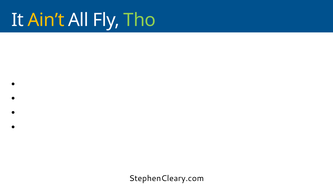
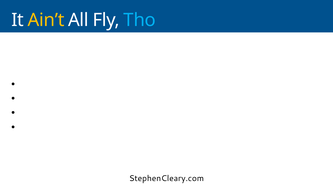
Tho colour: light green -> light blue
